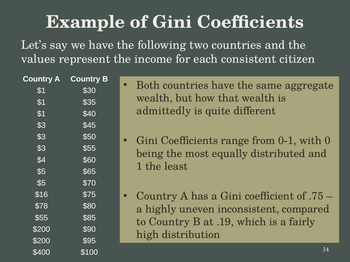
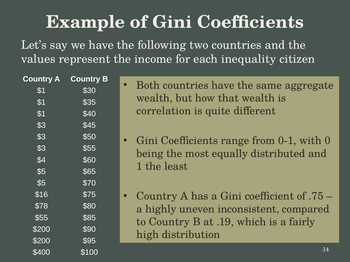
consistent: consistent -> inequality
admittedly: admittedly -> correlation
